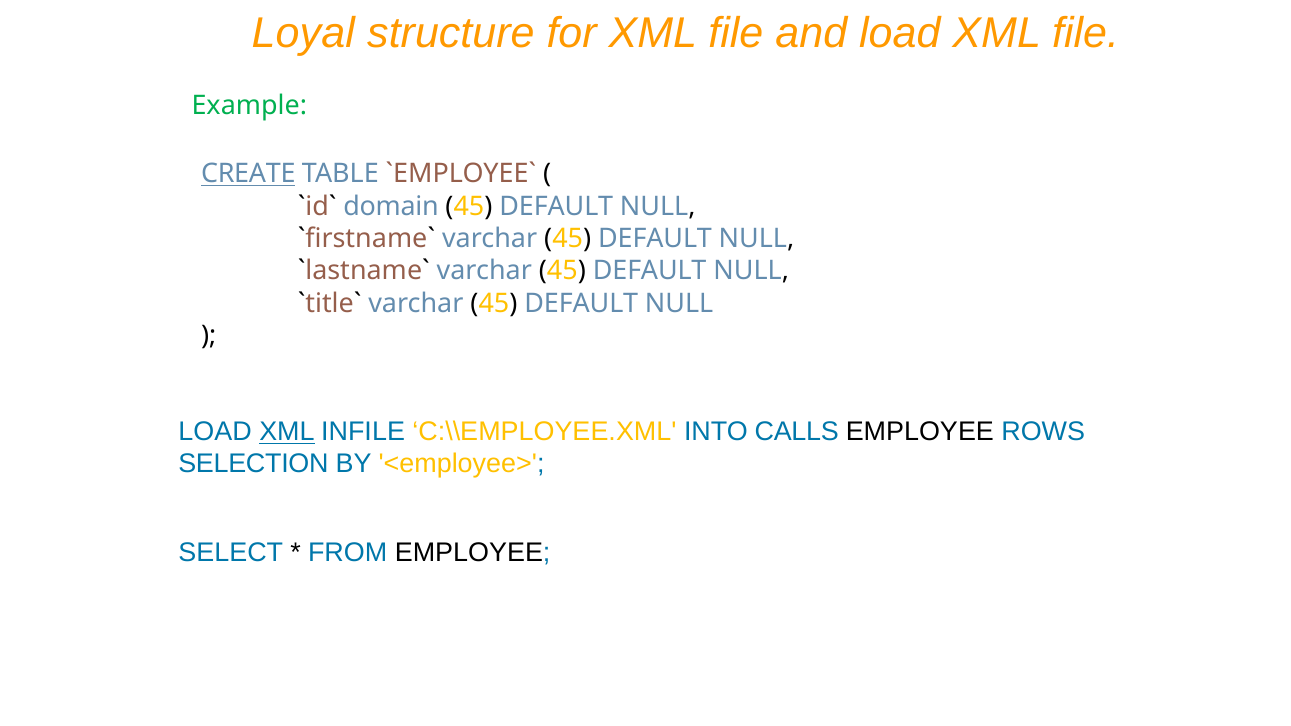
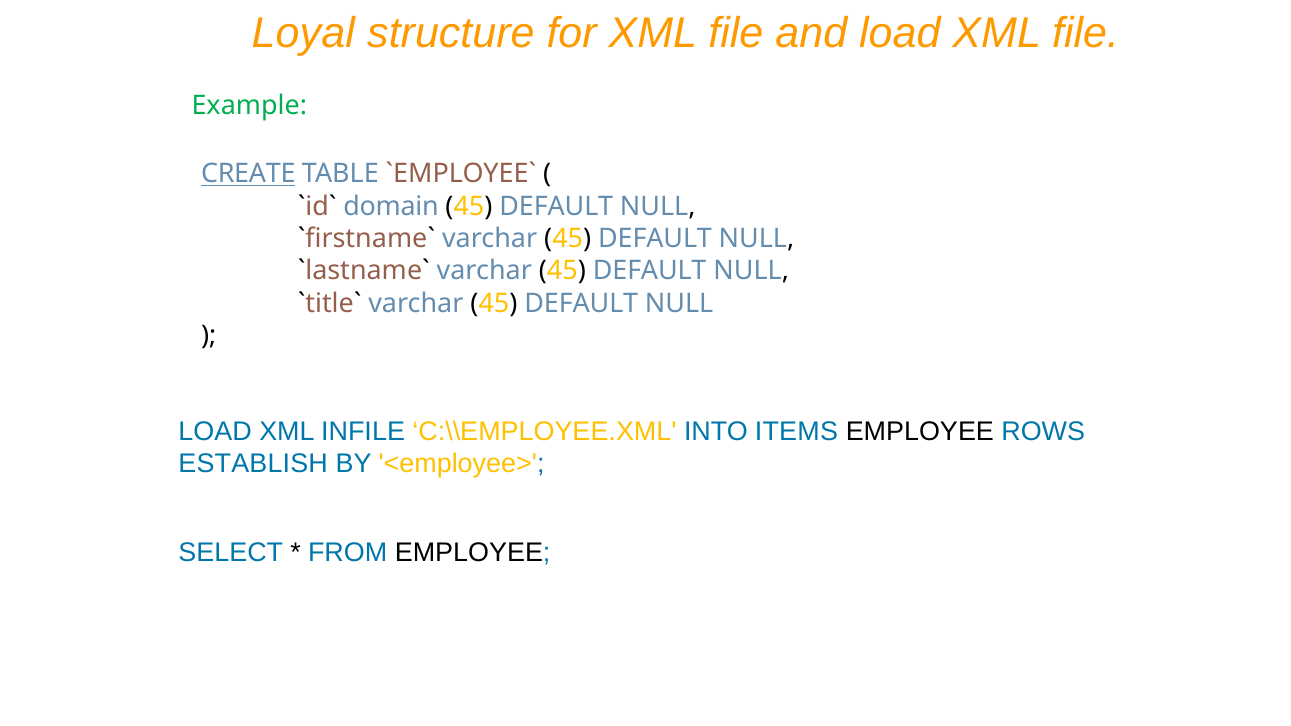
XML at (287, 432) underline: present -> none
CALLS: CALLS -> ITEMS
SELECTION: SELECTION -> ESTABLISH
